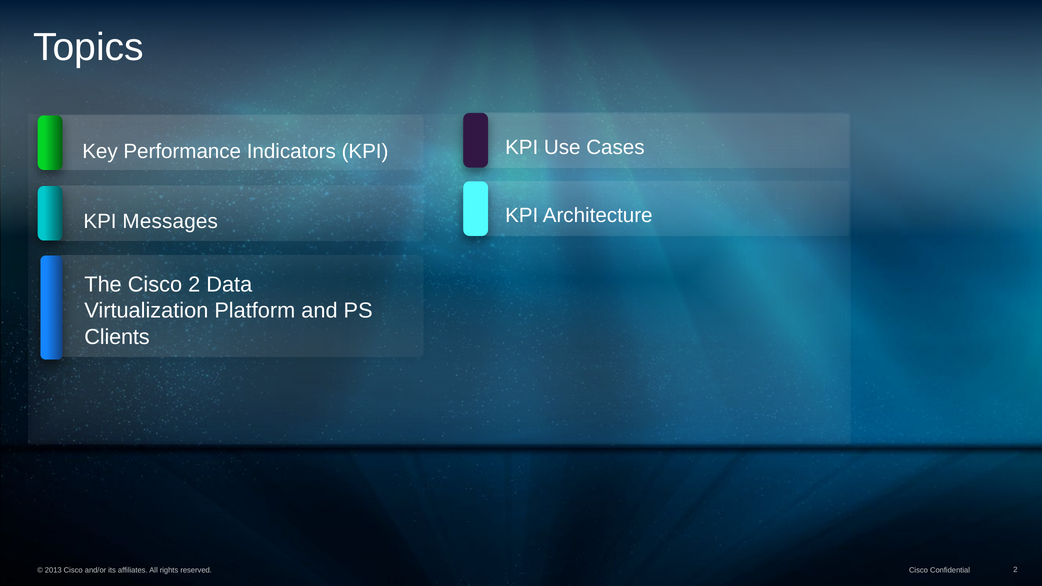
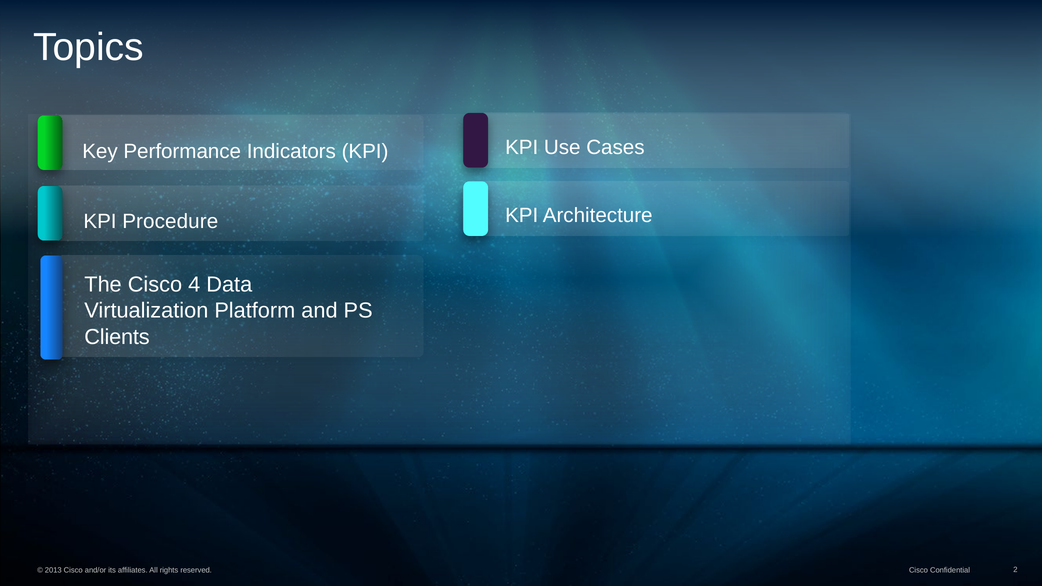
Messages: Messages -> Procedure
Cisco 2: 2 -> 4
